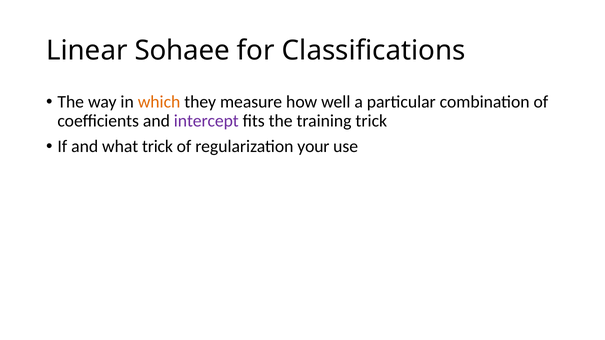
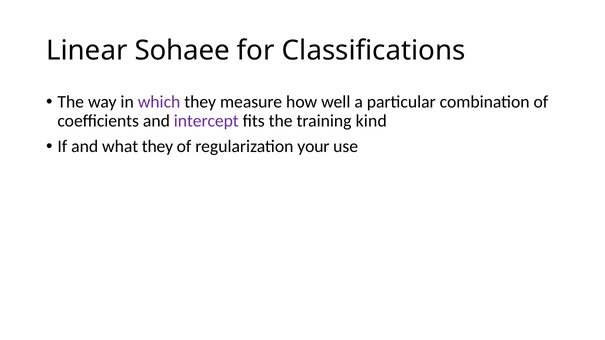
which colour: orange -> purple
training trick: trick -> kind
what trick: trick -> they
